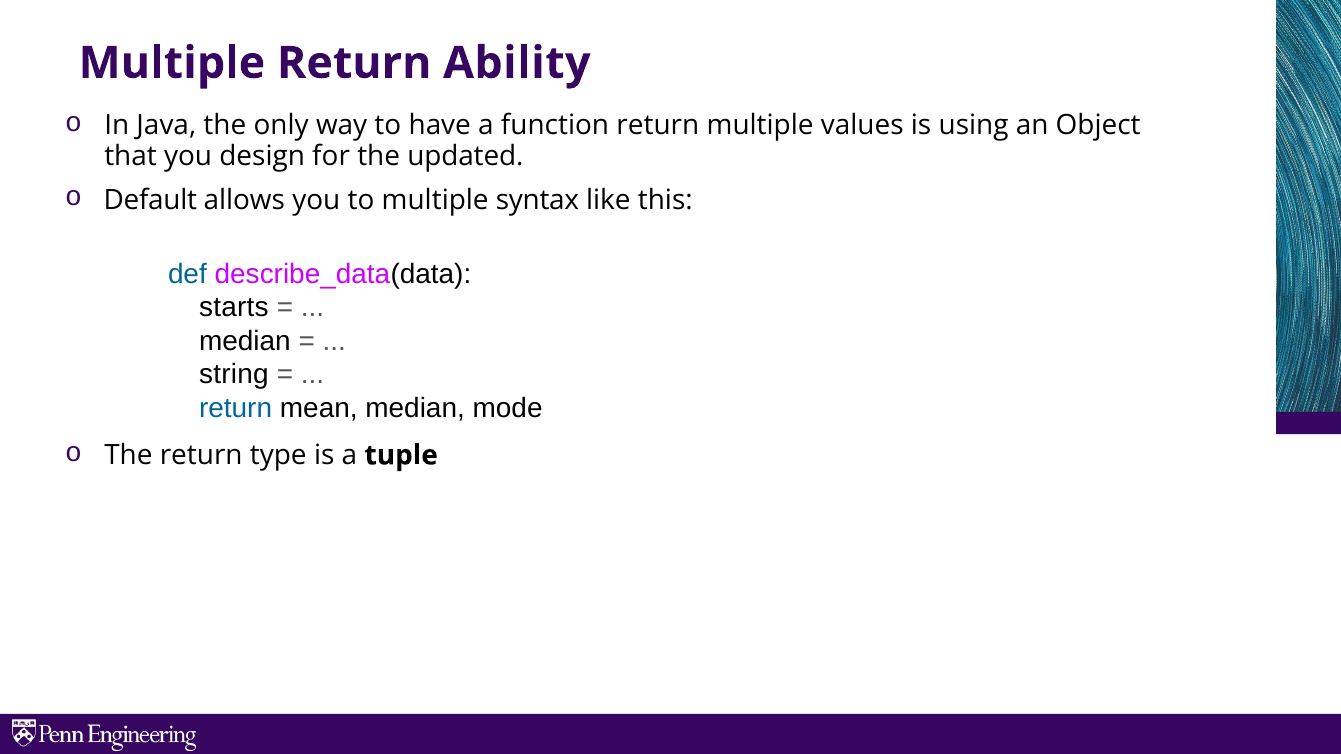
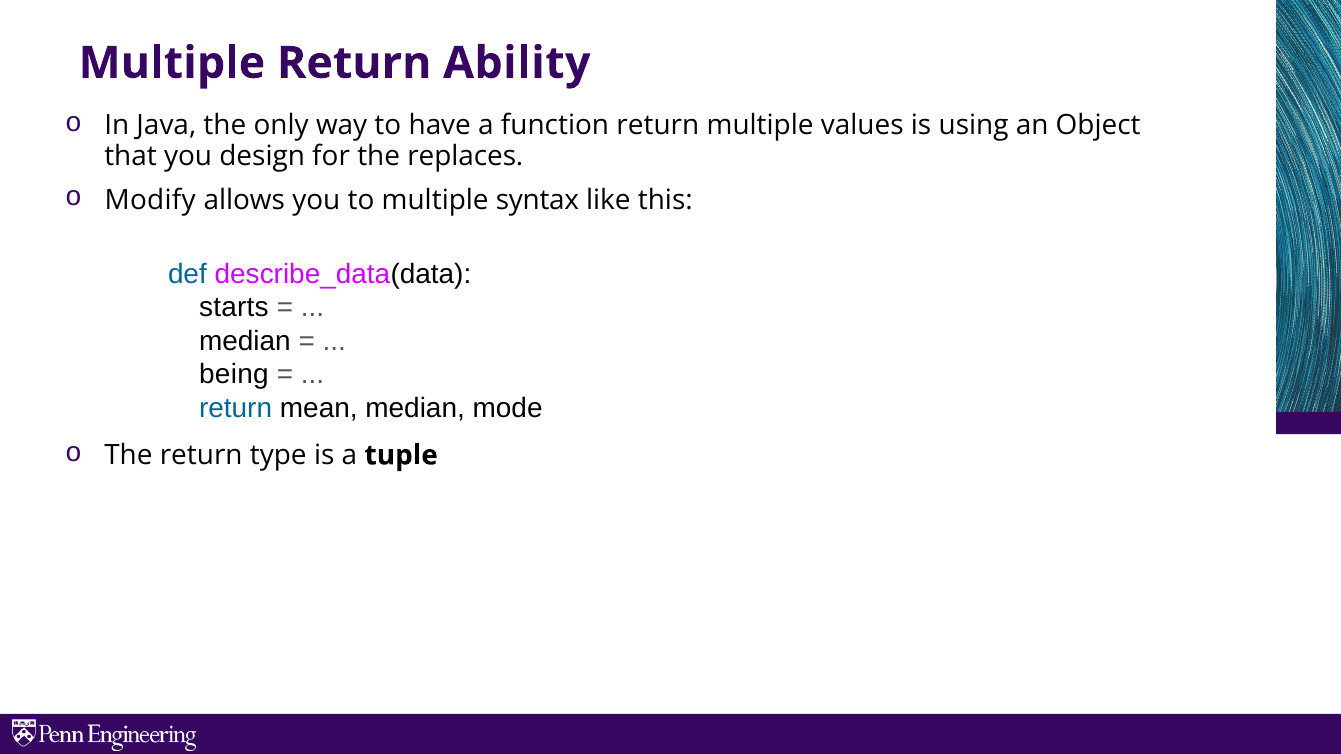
updated: updated -> replaces
Default: Default -> Modify
string: string -> being
